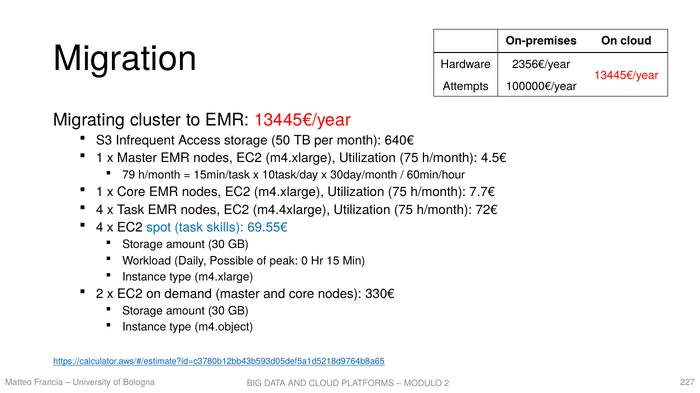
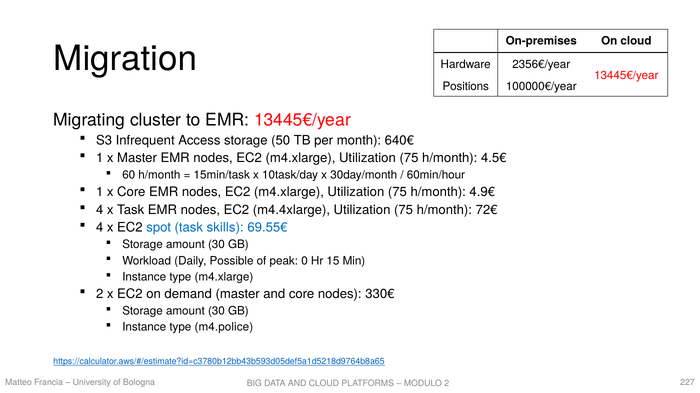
Attempts: Attempts -> Positions
79: 79 -> 60
7.7€: 7.7€ -> 4.9€
m4.object: m4.object -> m4.police
